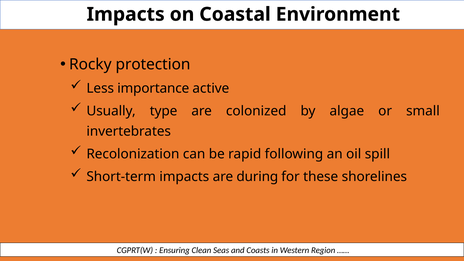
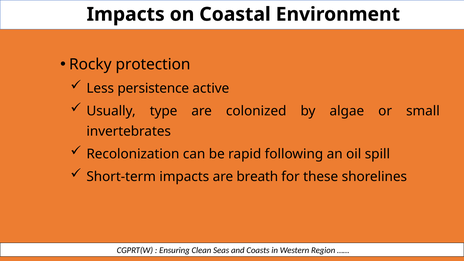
importance: importance -> persistence
during: during -> breath
